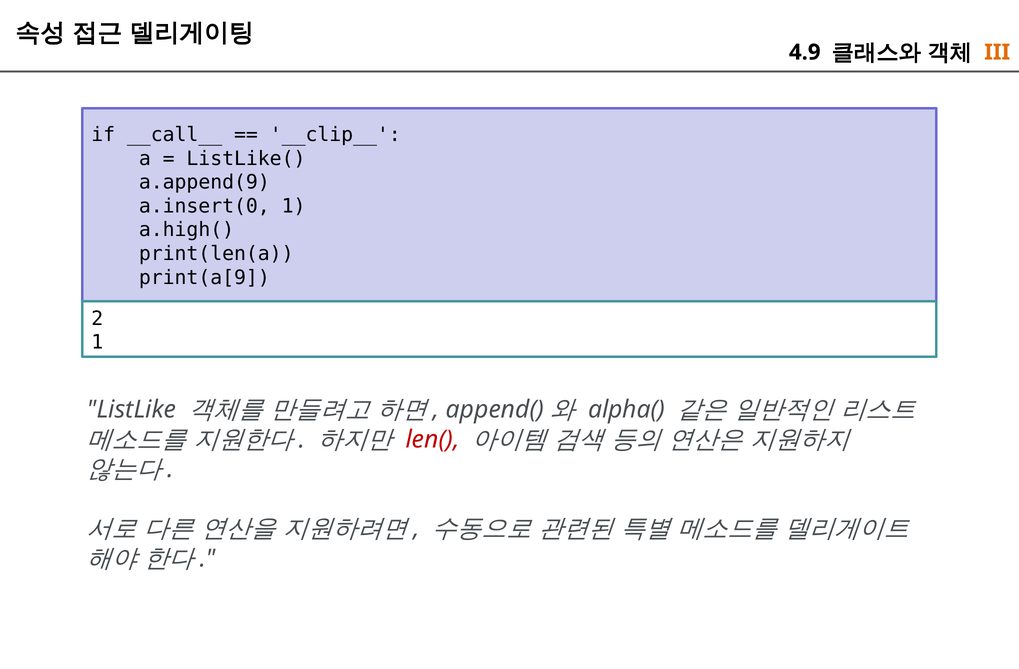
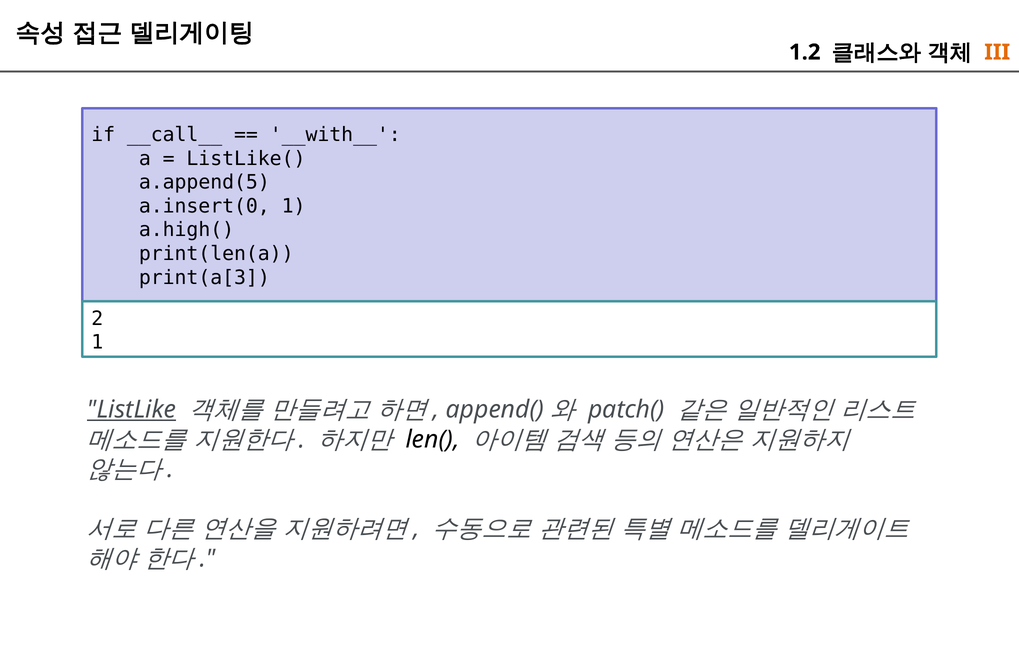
4.9: 4.9 -> 1.2
__clip__: __clip__ -> __with__
a.append(9: a.append(9 -> a.append(5
print(a[9: print(a[9 -> print(a[3
ListLike underline: none -> present
alpha(: alpha( -> patch(
len( colour: red -> black
